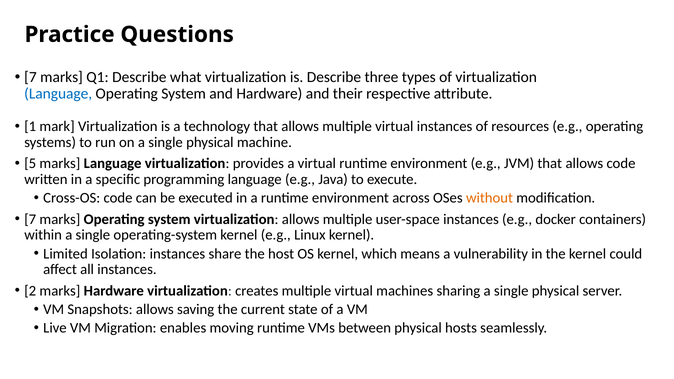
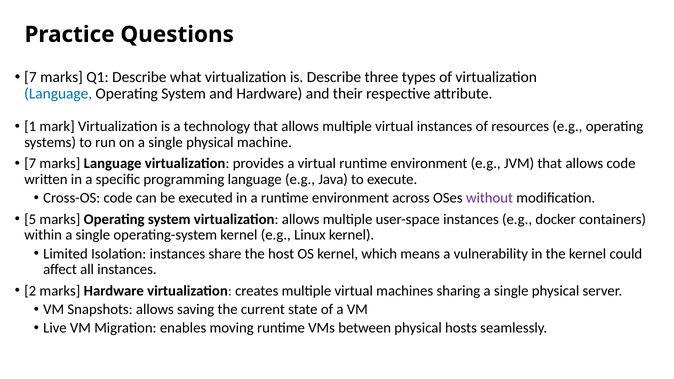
5 at (30, 164): 5 -> 7
without colour: orange -> purple
7 at (30, 219): 7 -> 5
